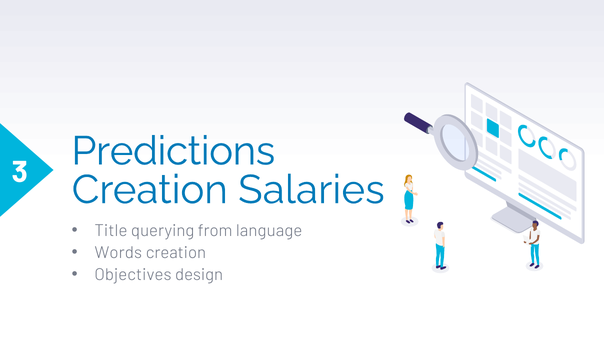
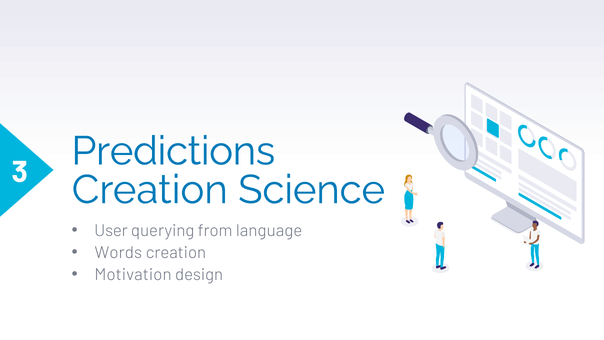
Salaries: Salaries -> Science
Title: Title -> User
Objectives: Objectives -> Motivation
